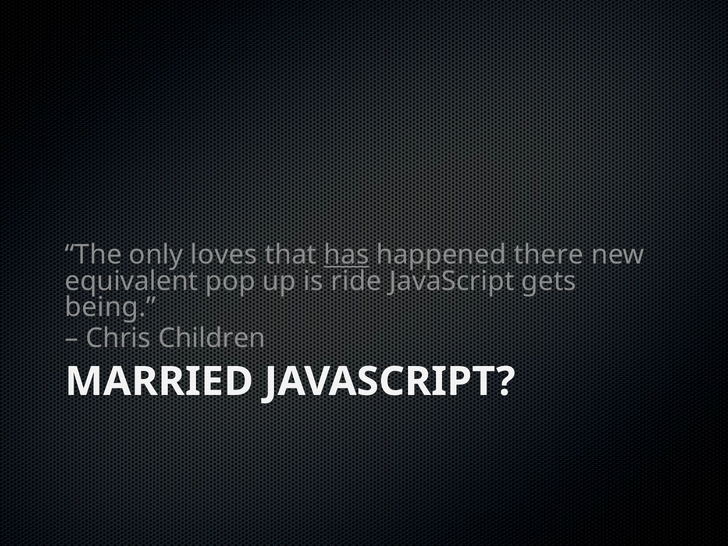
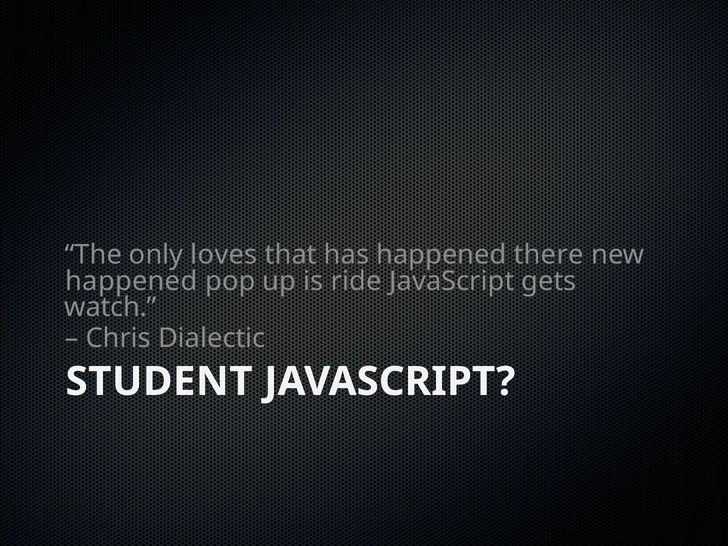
has underline: present -> none
equivalent at (132, 281): equivalent -> happened
being: being -> watch
Children: Children -> Dialectic
MARRIED: MARRIED -> STUDENT
